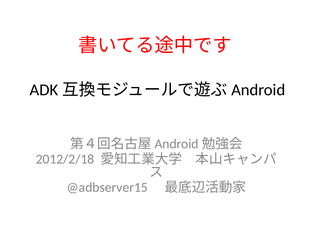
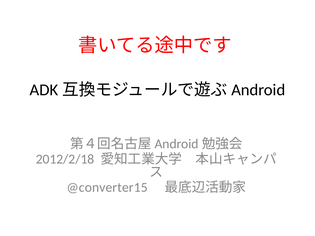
@adbserver15: @adbserver15 -> @converter15
